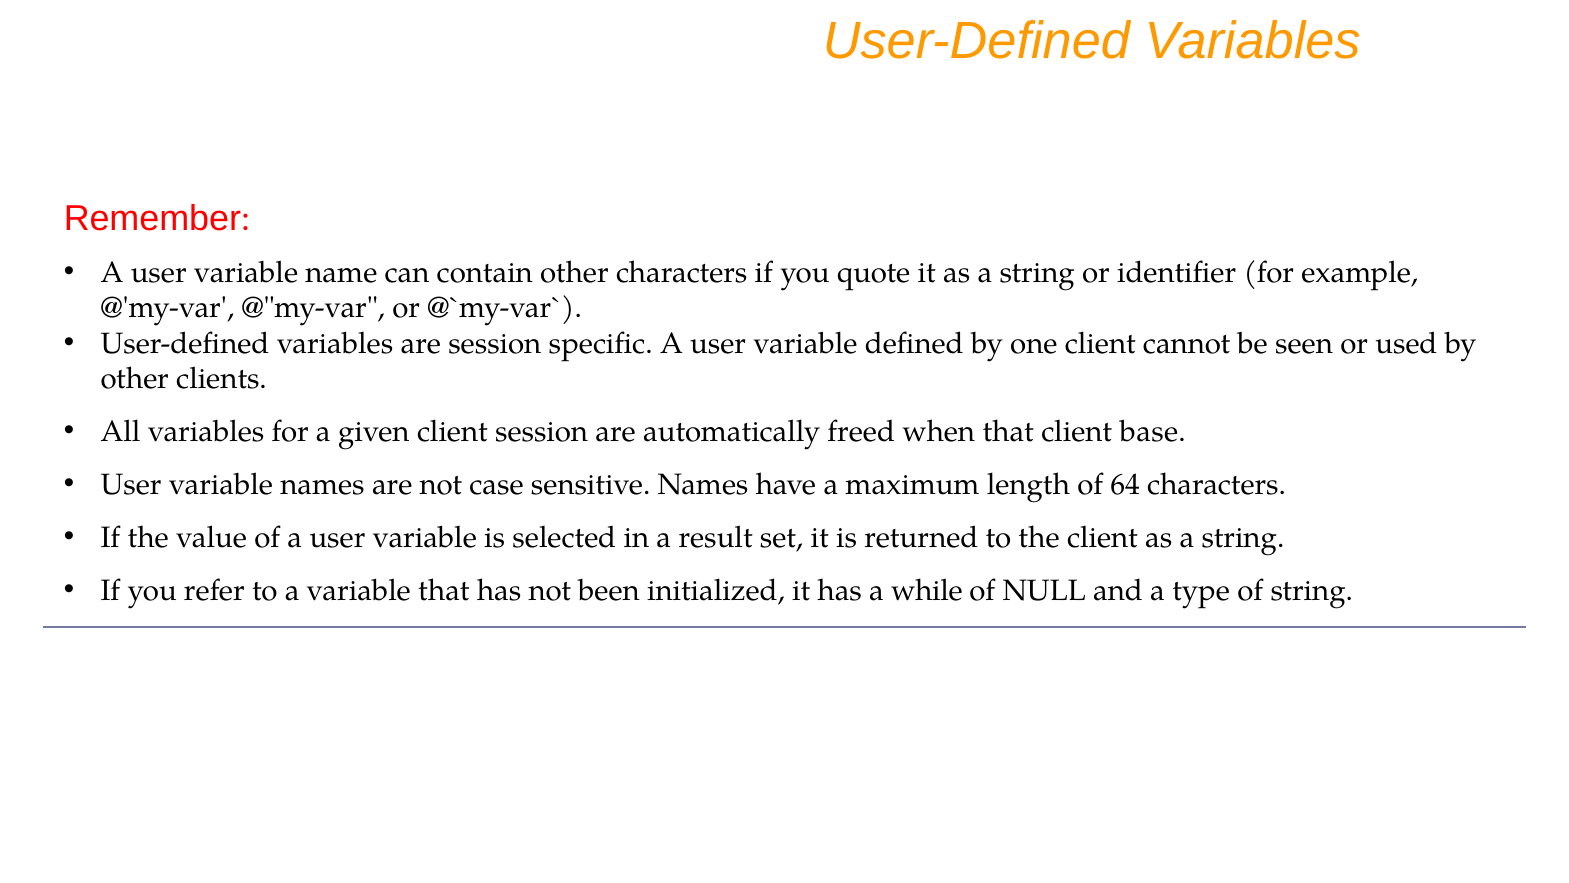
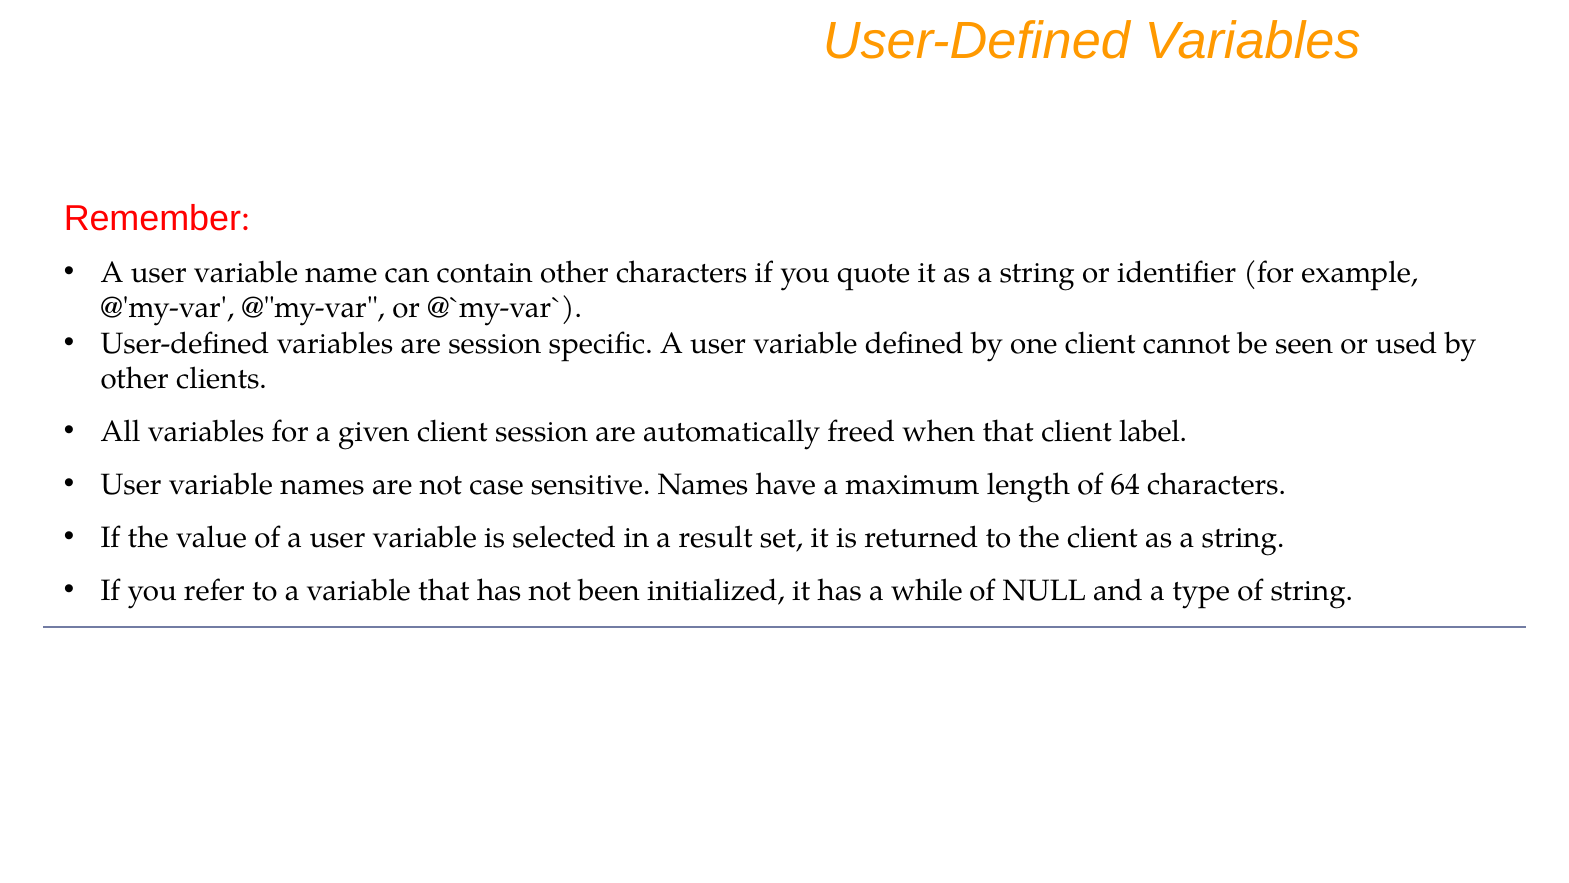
base: base -> label
